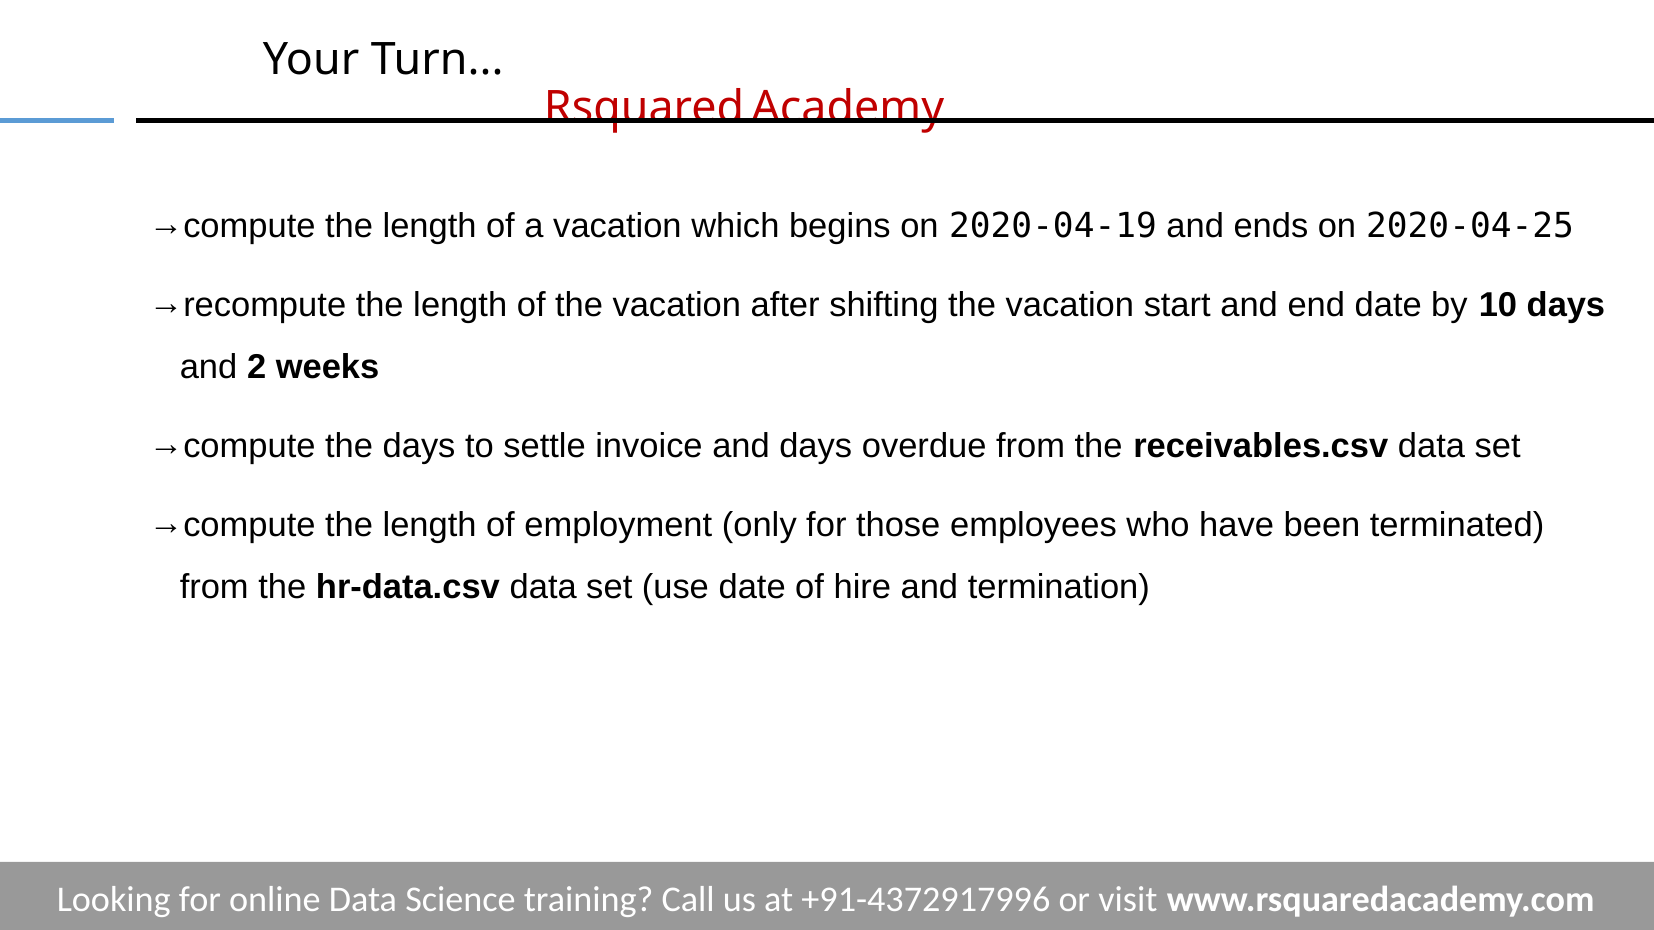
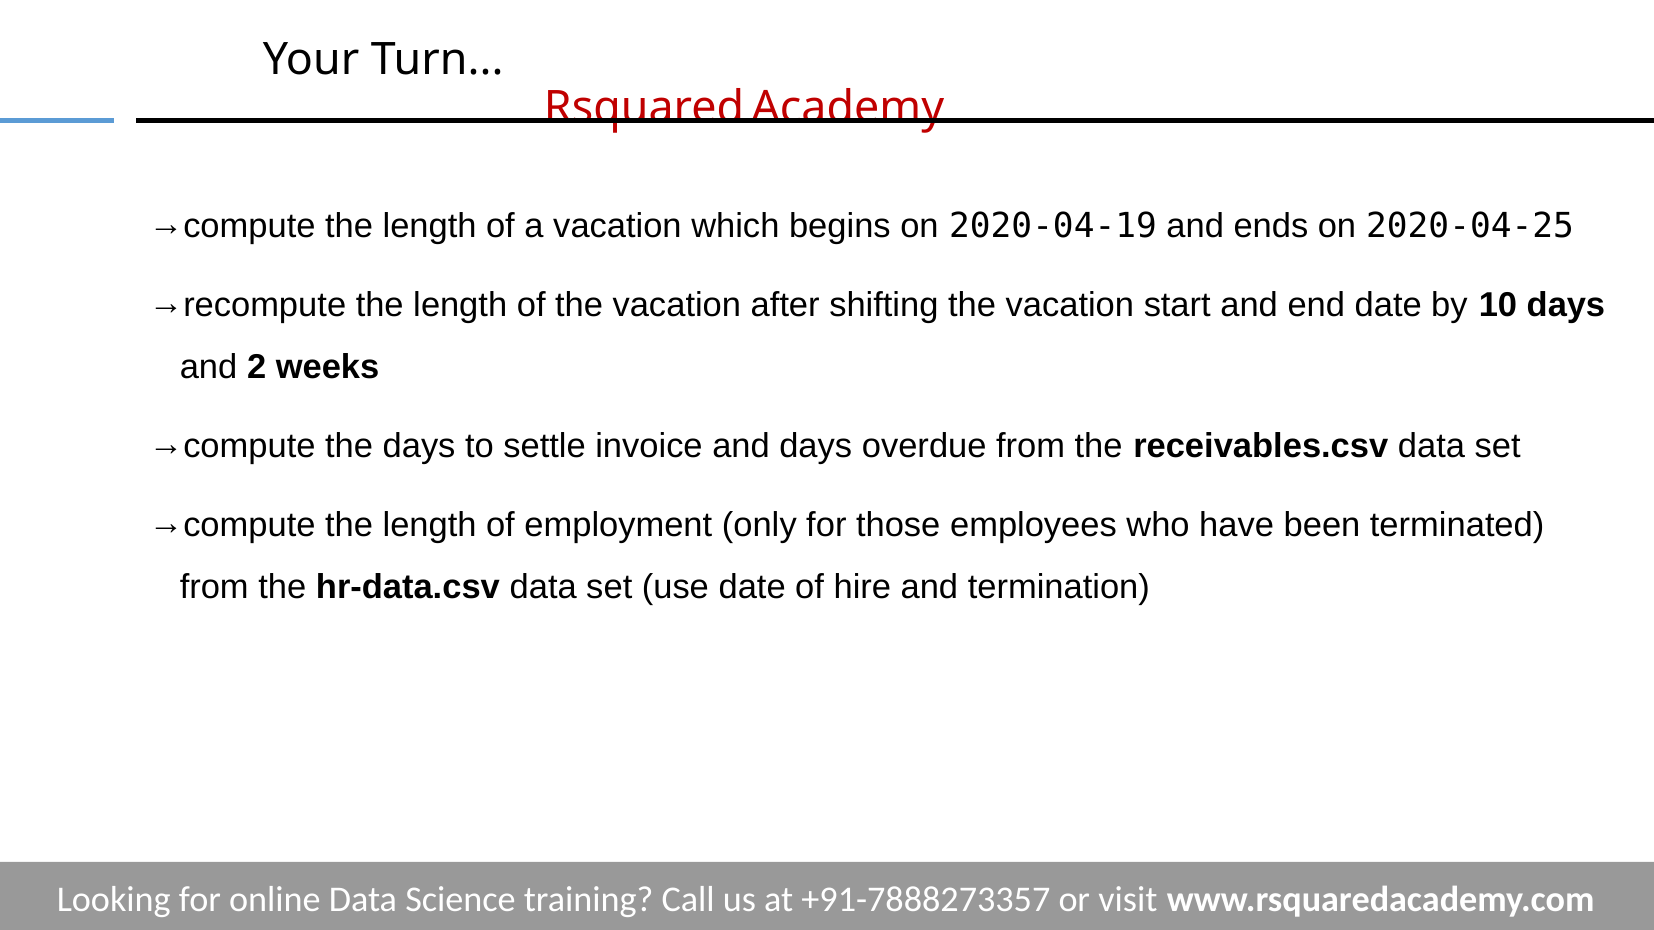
+91-4372917996: +91-4372917996 -> +91-7888273357
